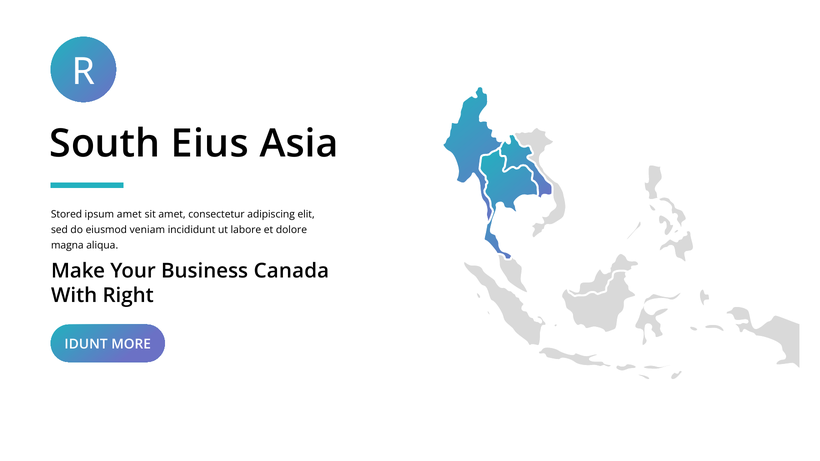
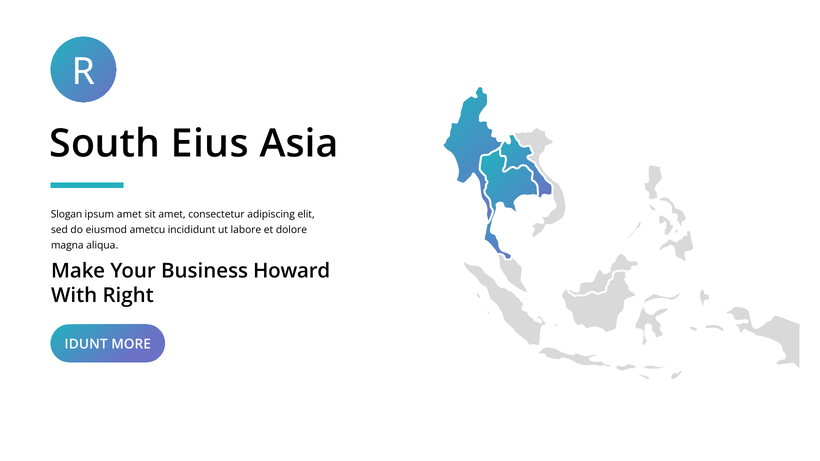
Stored: Stored -> Slogan
veniam: veniam -> ametcu
Canada: Canada -> Howard
